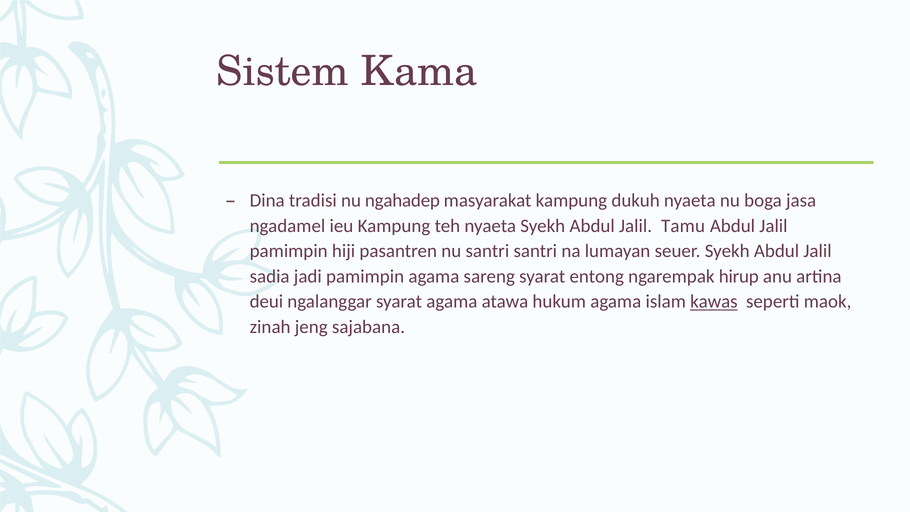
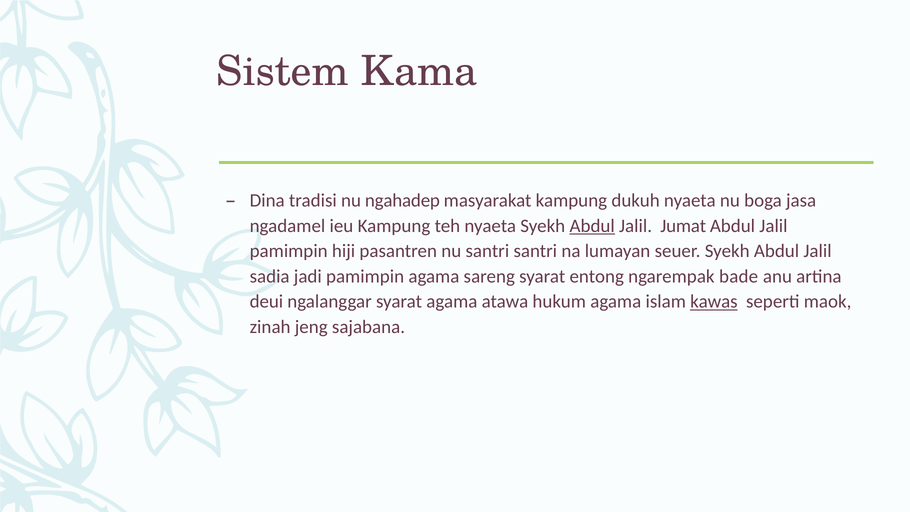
Abdul at (592, 226) underline: none -> present
Tamu: Tamu -> Jumat
hirup: hirup -> bade
